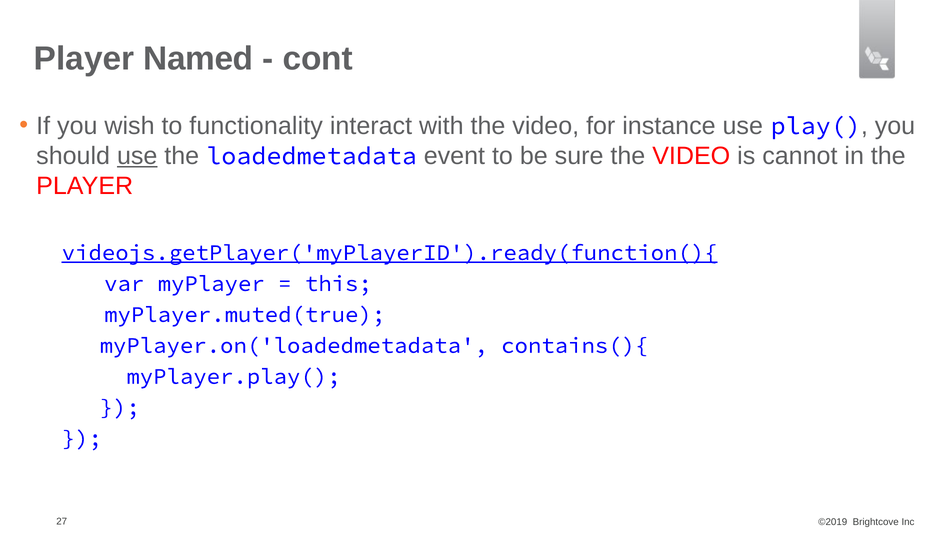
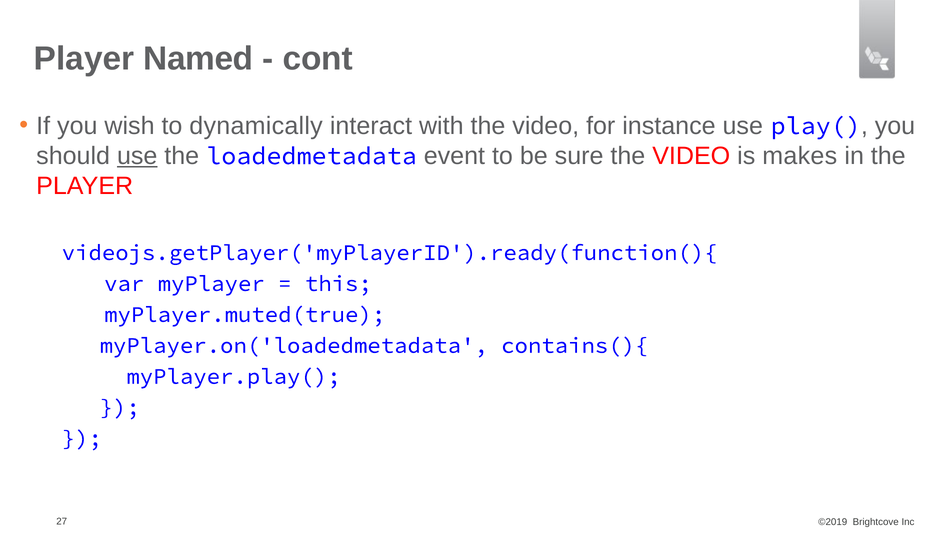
functionality: functionality -> dynamically
cannot: cannot -> makes
videojs.getPlayer('myPlayerID').ready(function(){ underline: present -> none
